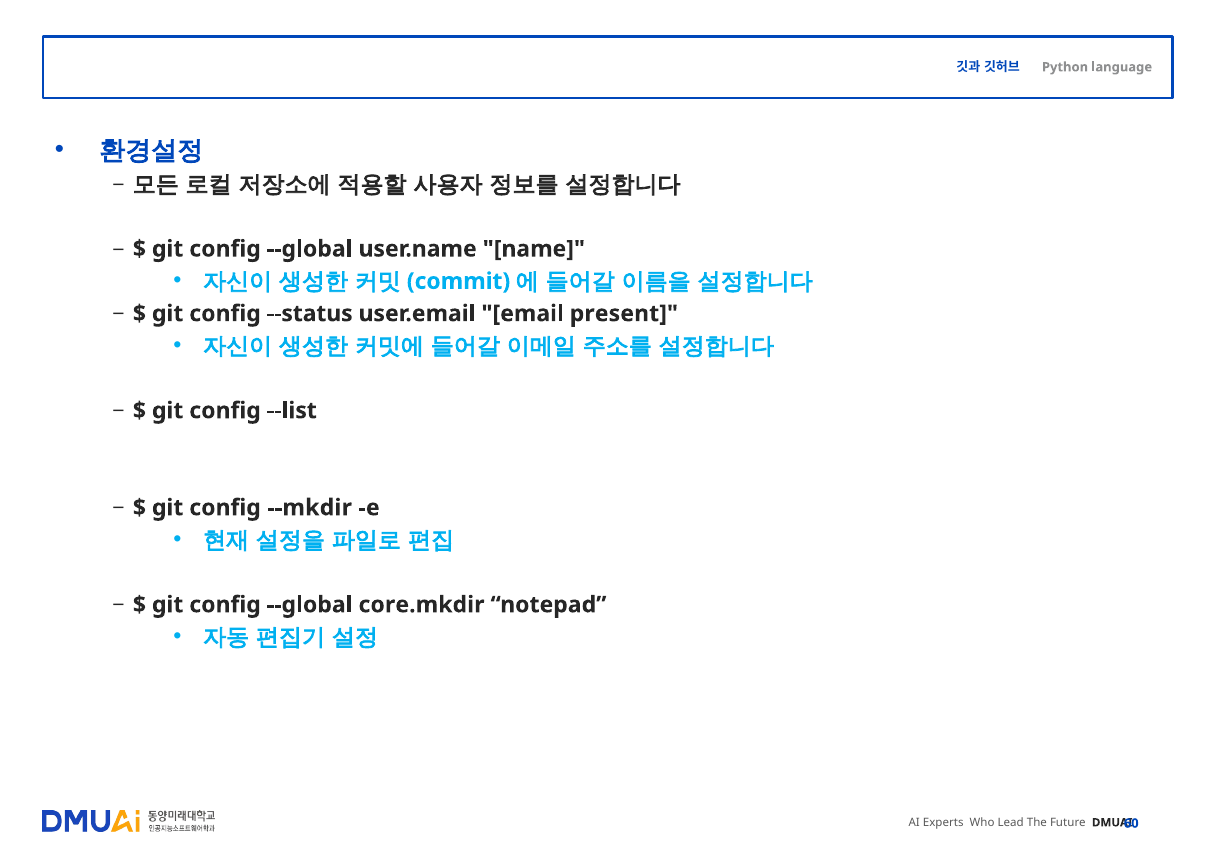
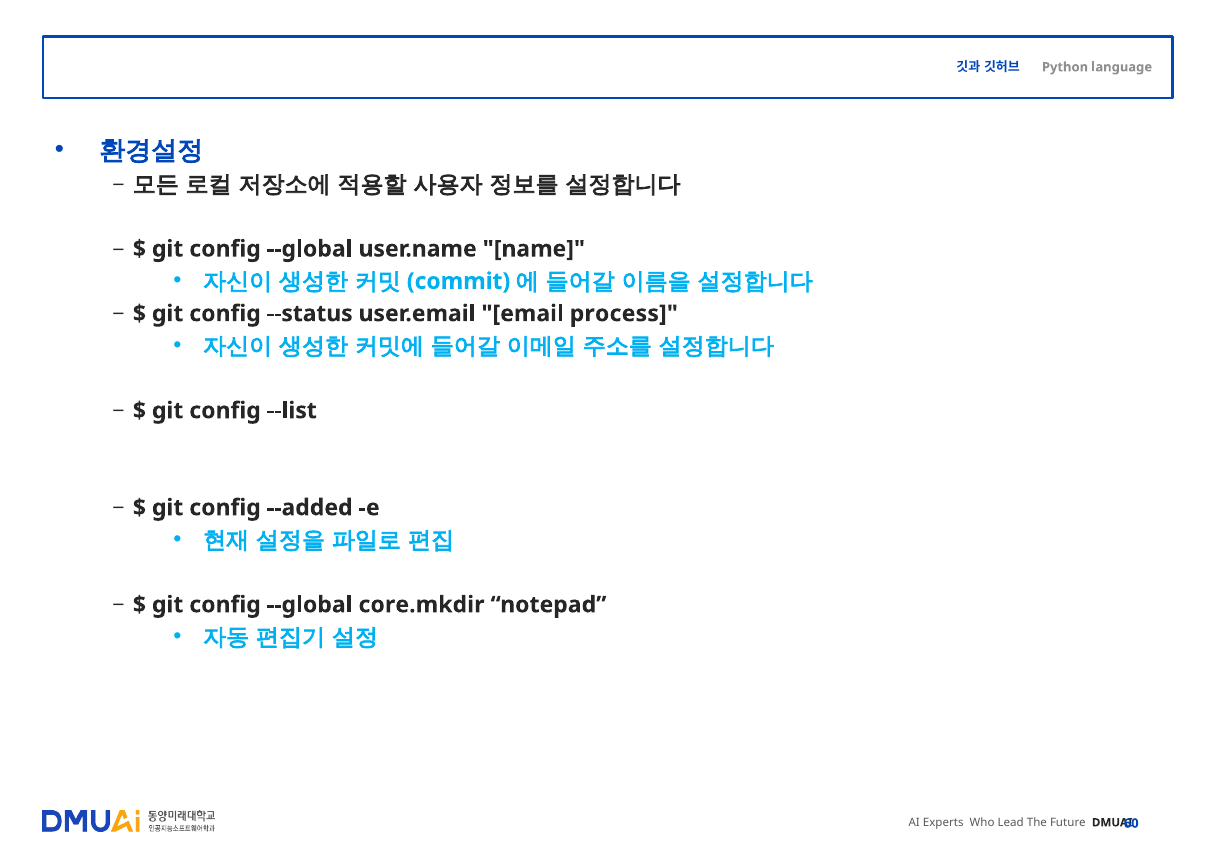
present: present -> process
--mkdir: --mkdir -> --added
